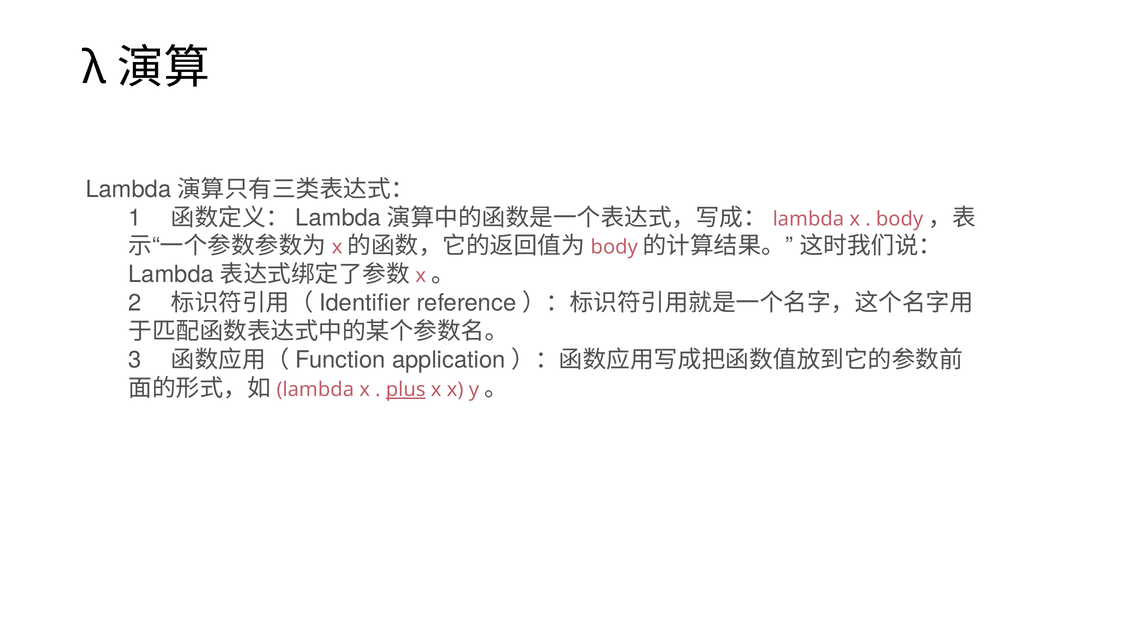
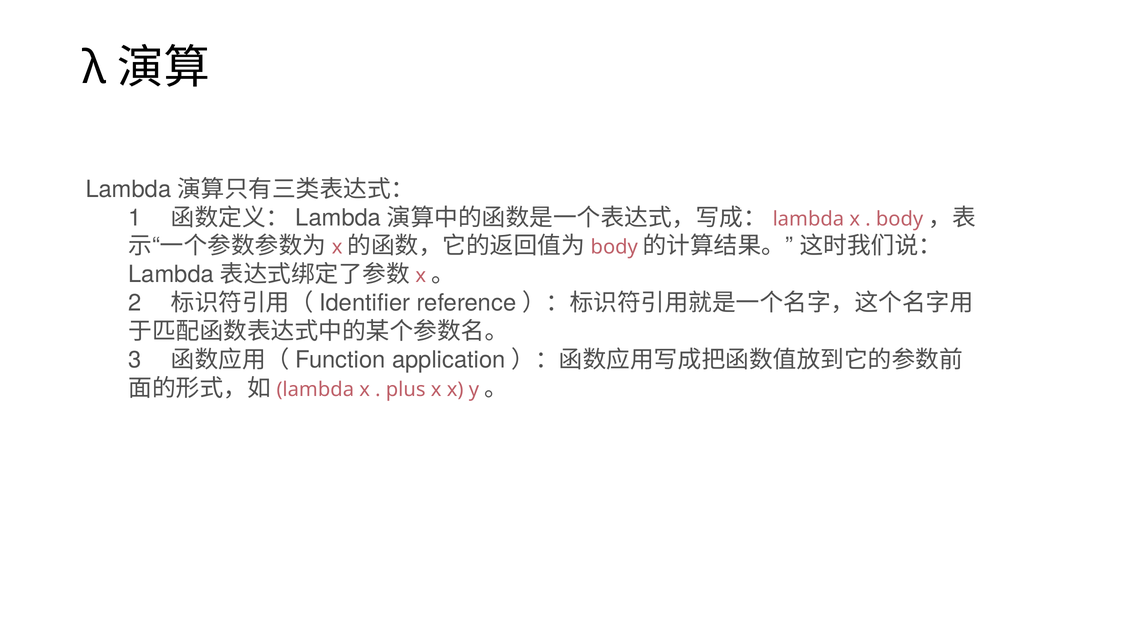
plus underline: present -> none
